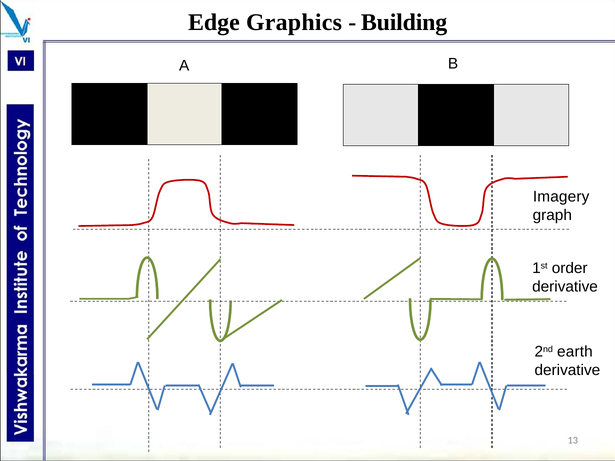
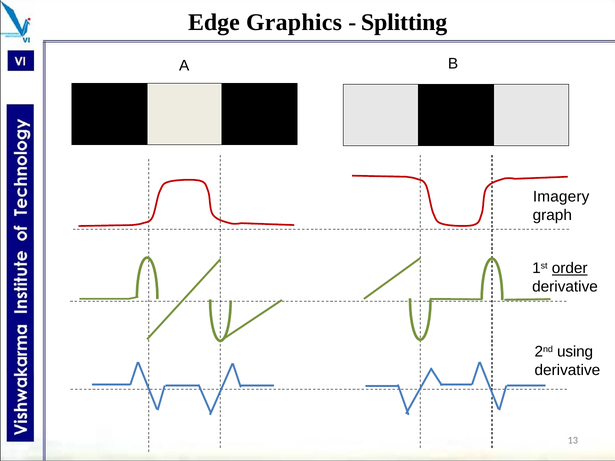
Building: Building -> Splitting
order underline: none -> present
earth: earth -> using
